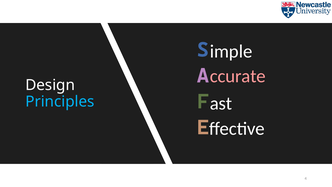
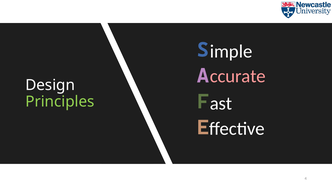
Principles colour: light blue -> light green
